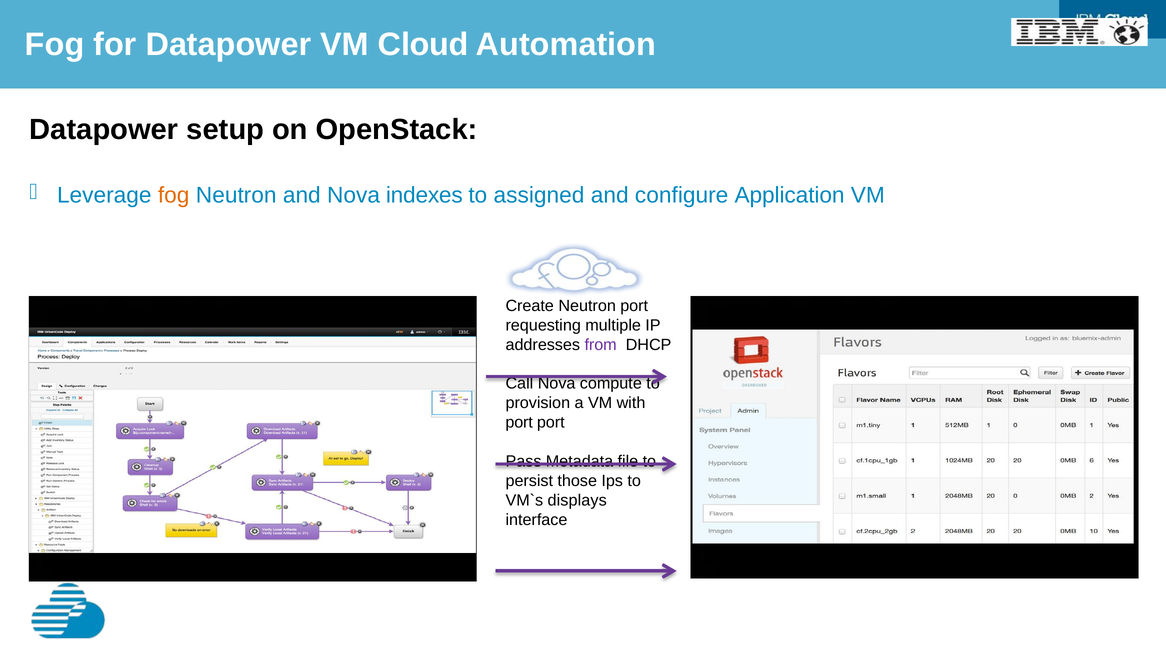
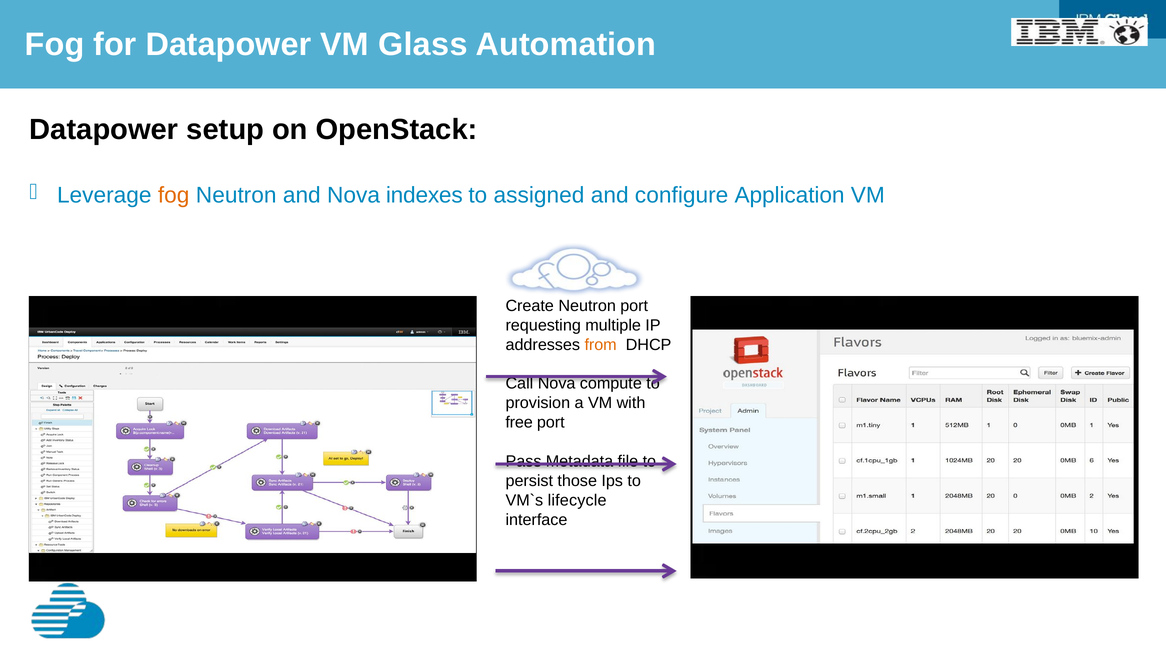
Cloud: Cloud -> Glass
from colour: purple -> orange
port at (519, 422): port -> free
displays: displays -> lifecycle
